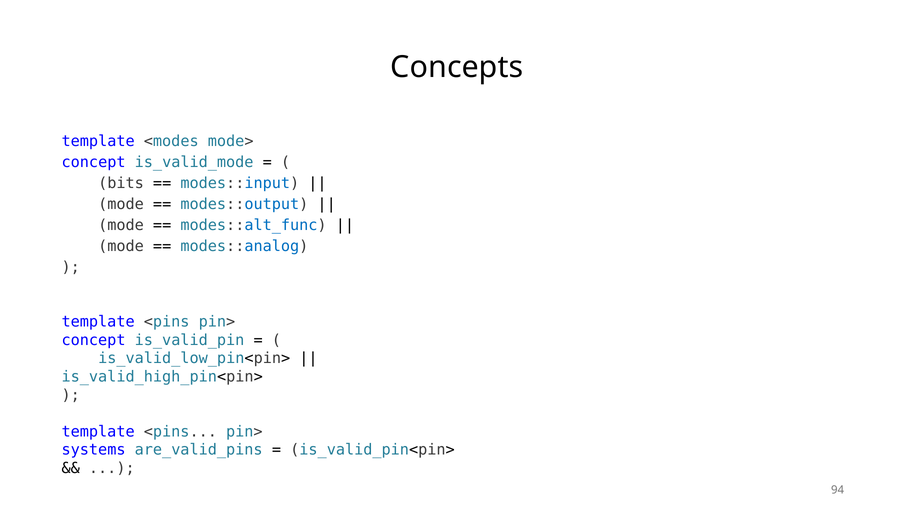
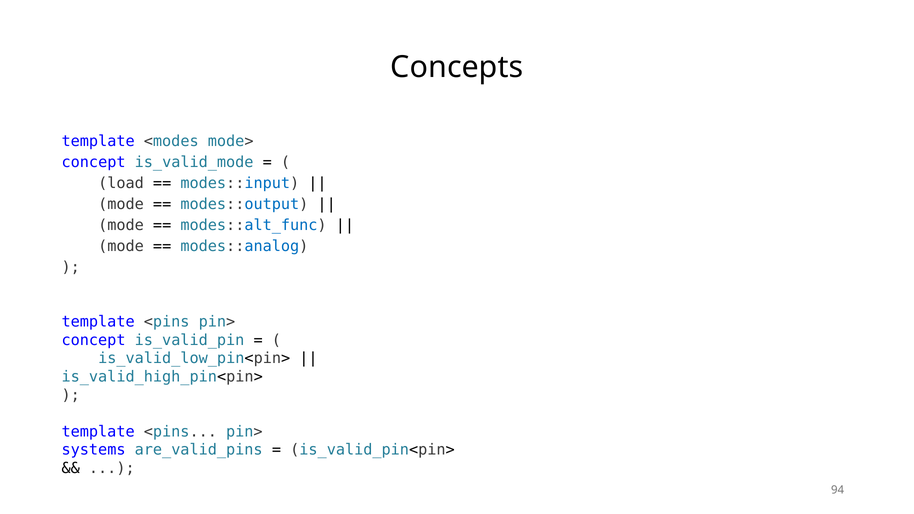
bits: bits -> load
